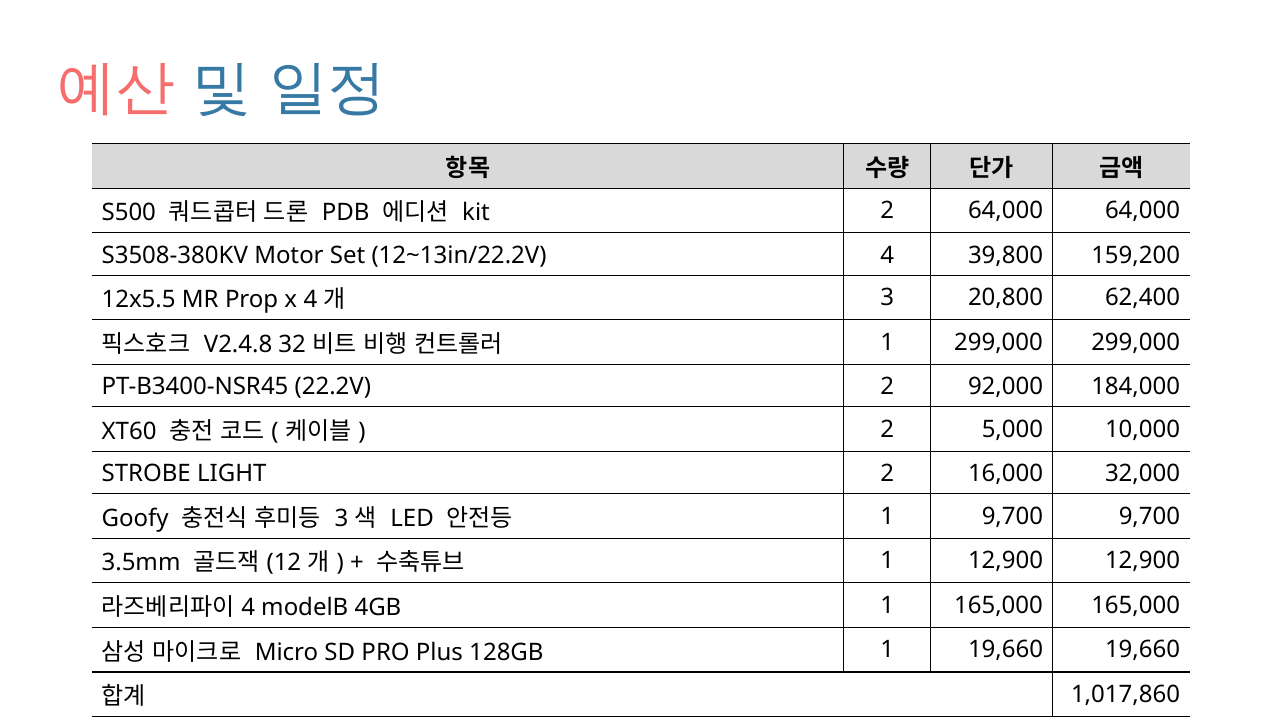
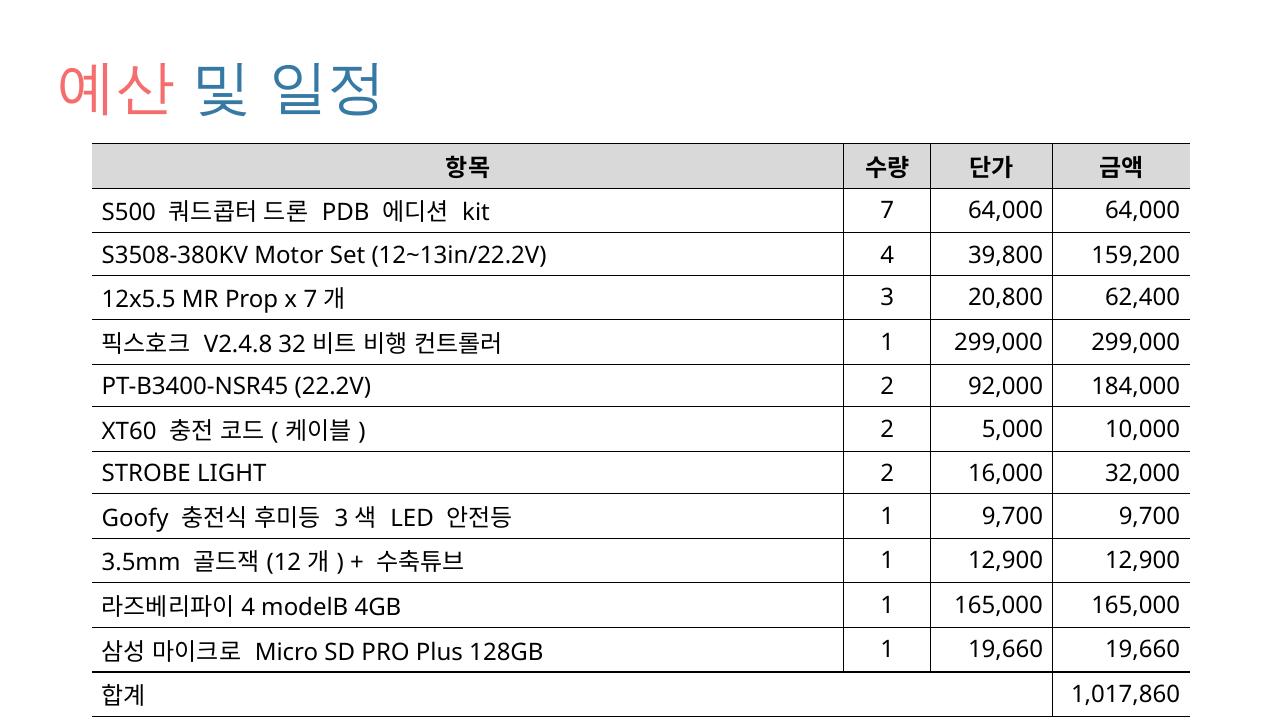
kit 2: 2 -> 7
x 4: 4 -> 7
